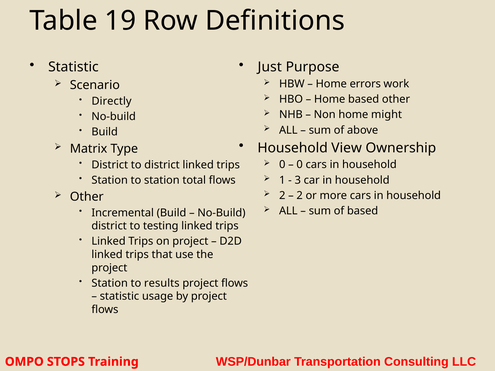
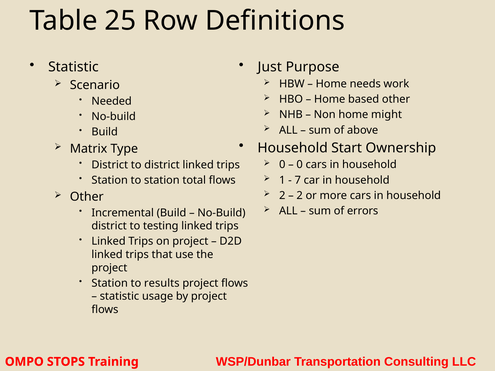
19: 19 -> 25
errors: errors -> needs
Directly: Directly -> Needed
View: View -> Start
3: 3 -> 7
of based: based -> errors
